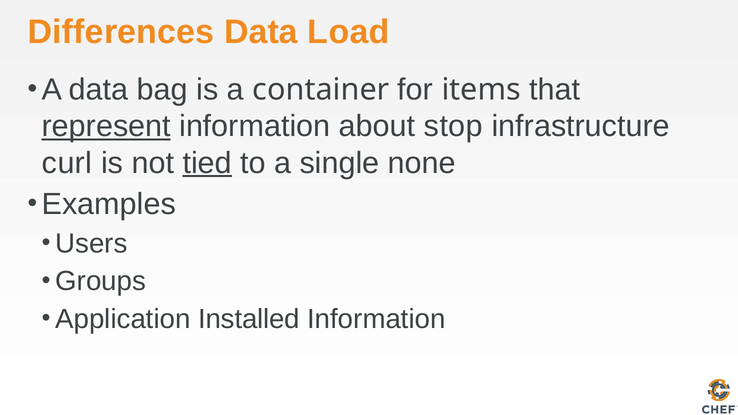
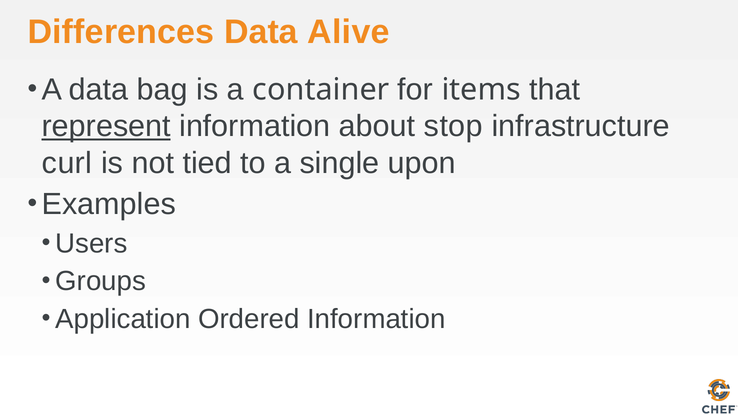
Load: Load -> Alive
tied underline: present -> none
none: none -> upon
Installed: Installed -> Ordered
